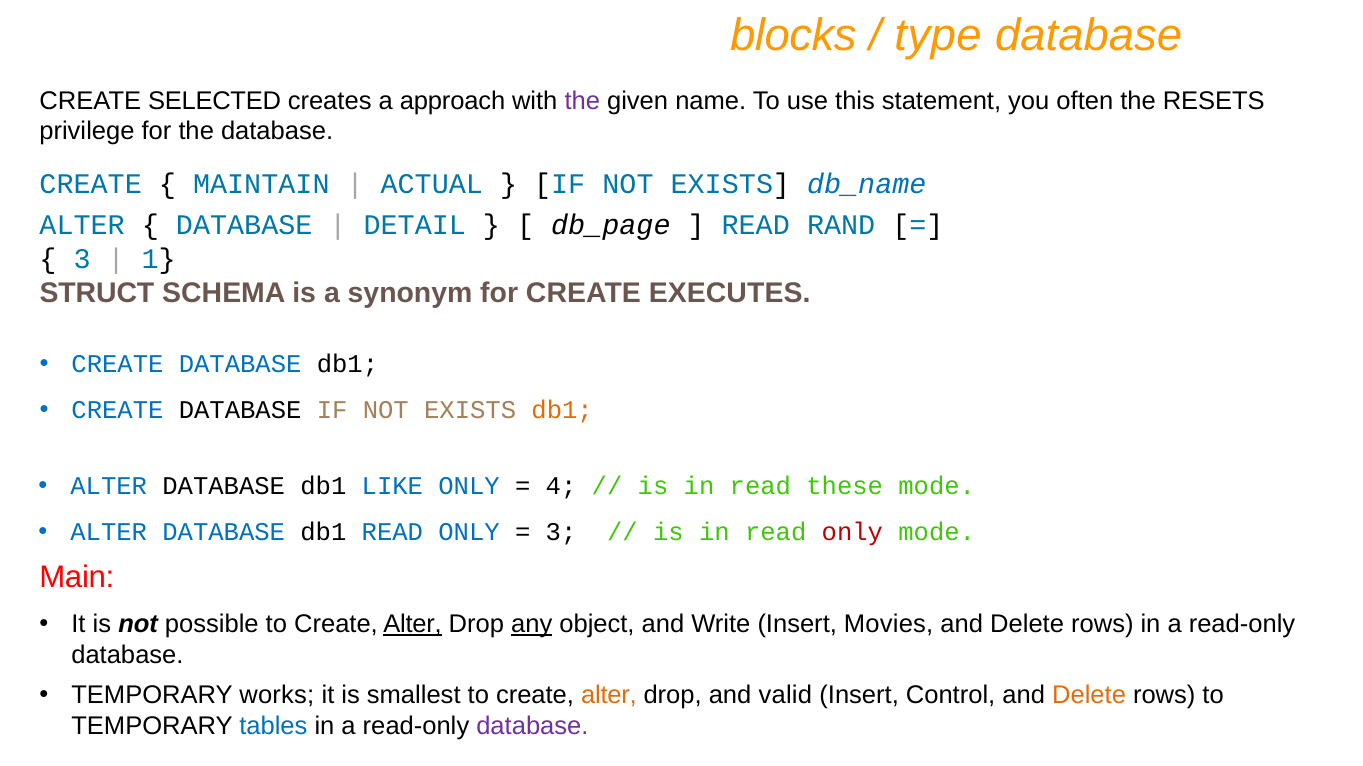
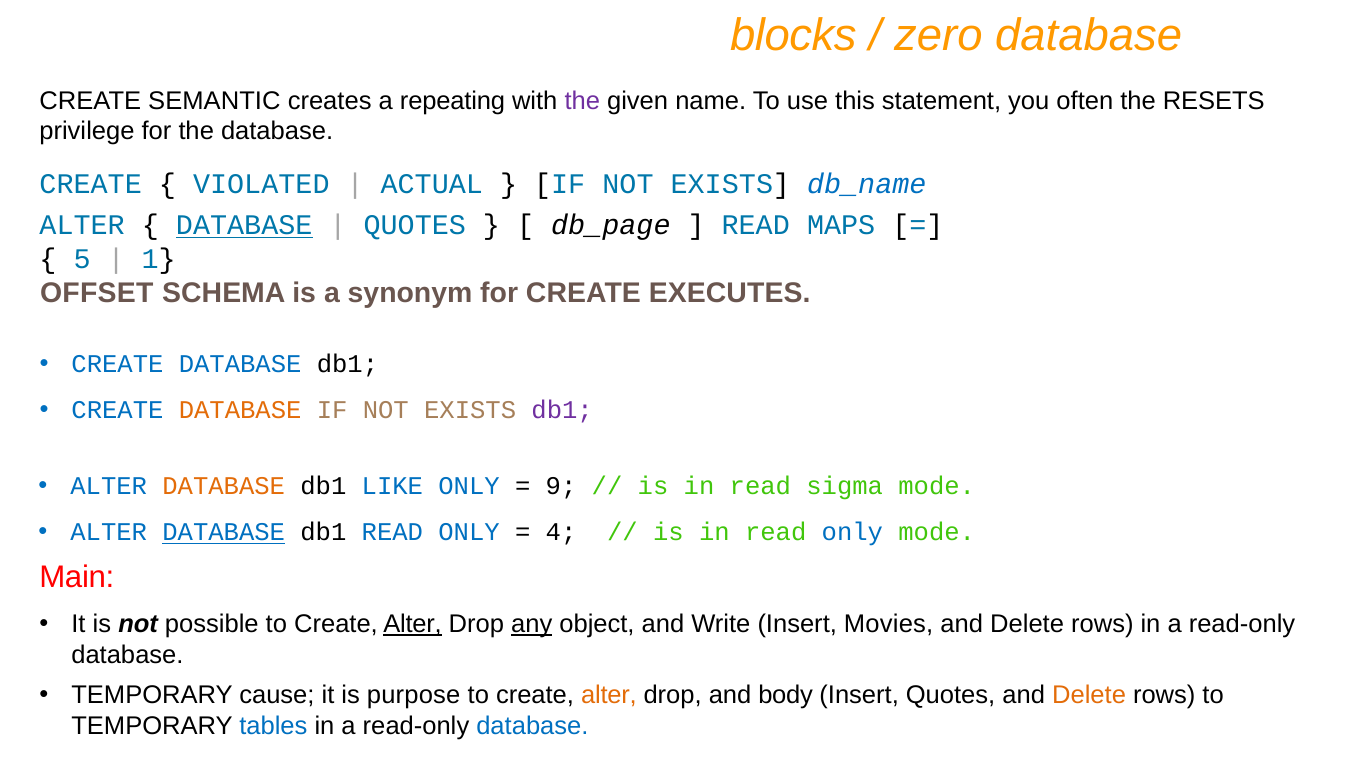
type: type -> zero
SELECTED: SELECTED -> SEMANTIC
approach: approach -> repeating
MAINTAIN: MAINTAIN -> VIOLATED
DATABASE at (244, 225) underline: none -> present
DETAIL at (415, 225): DETAIL -> QUOTES
RAND: RAND -> MAPS
3 at (82, 259): 3 -> 5
STRUCT: STRUCT -> OFFSET
DATABASE at (240, 410) colour: black -> orange
db1 at (562, 410) colour: orange -> purple
DATABASE at (224, 487) colour: black -> orange
4: 4 -> 9
these: these -> sigma
DATABASE at (224, 533) underline: none -> present
3 at (561, 533): 3 -> 4
only at (852, 533) colour: red -> blue
works: works -> cause
smallest: smallest -> purpose
valid: valid -> body
Insert Control: Control -> Quotes
database at (532, 727) colour: purple -> blue
